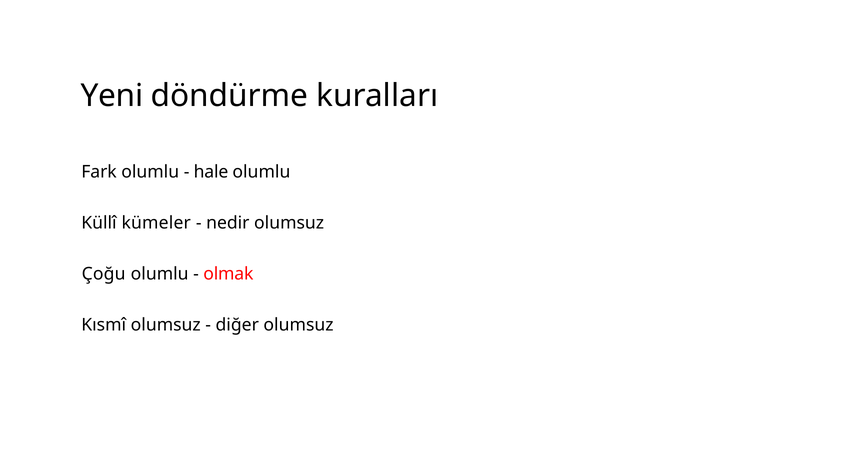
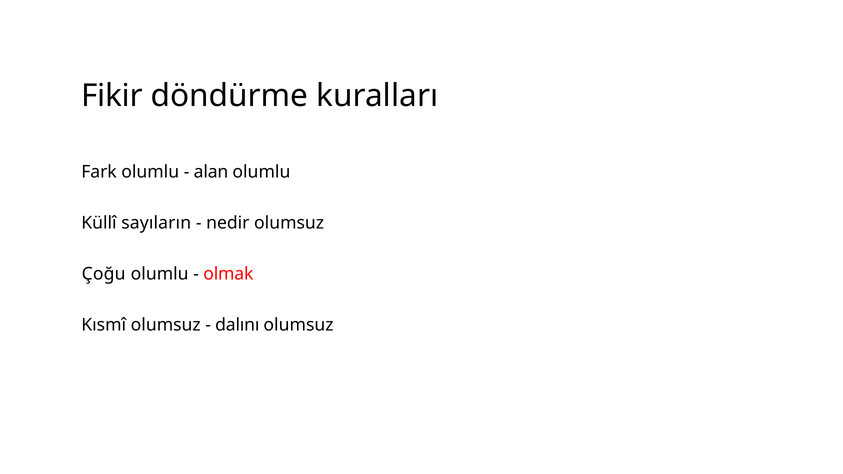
Yeni: Yeni -> Fikir
hale: hale -> alan
kümeler: kümeler -> sayıların
diğer: diğer -> dalını
